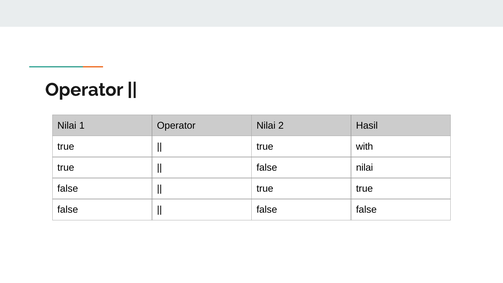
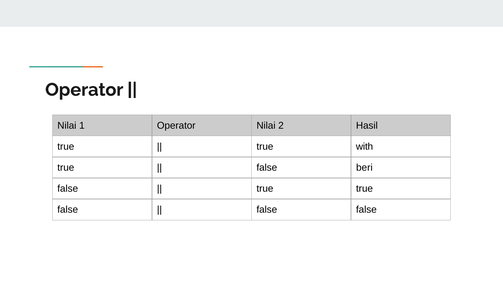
false nilai: nilai -> beri
